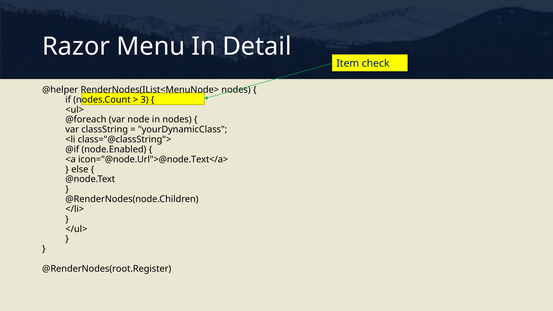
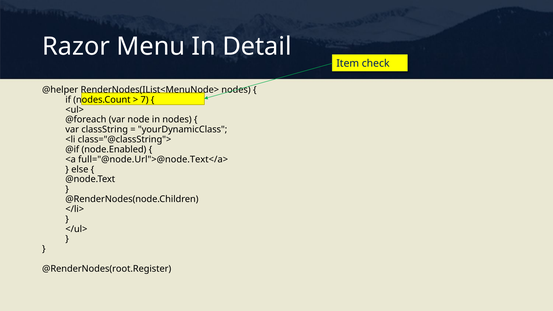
3: 3 -> 7
icon="@node.Url">@node.Text</a>: icon="@node.Url">@node.Text</a> -> full="@node.Url">@node.Text</a>
